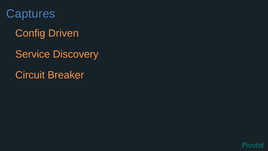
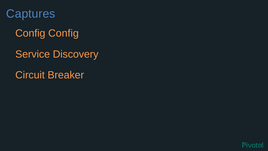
Config Driven: Driven -> Config
